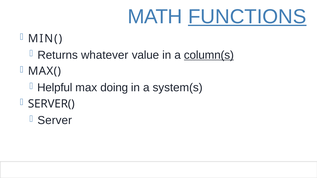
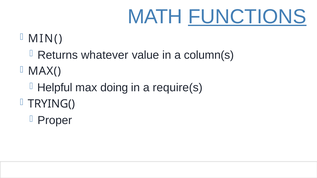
column(s underline: present -> none
system(s: system(s -> require(s
SERVER(: SERVER( -> TRYING(
Server: Server -> Proper
